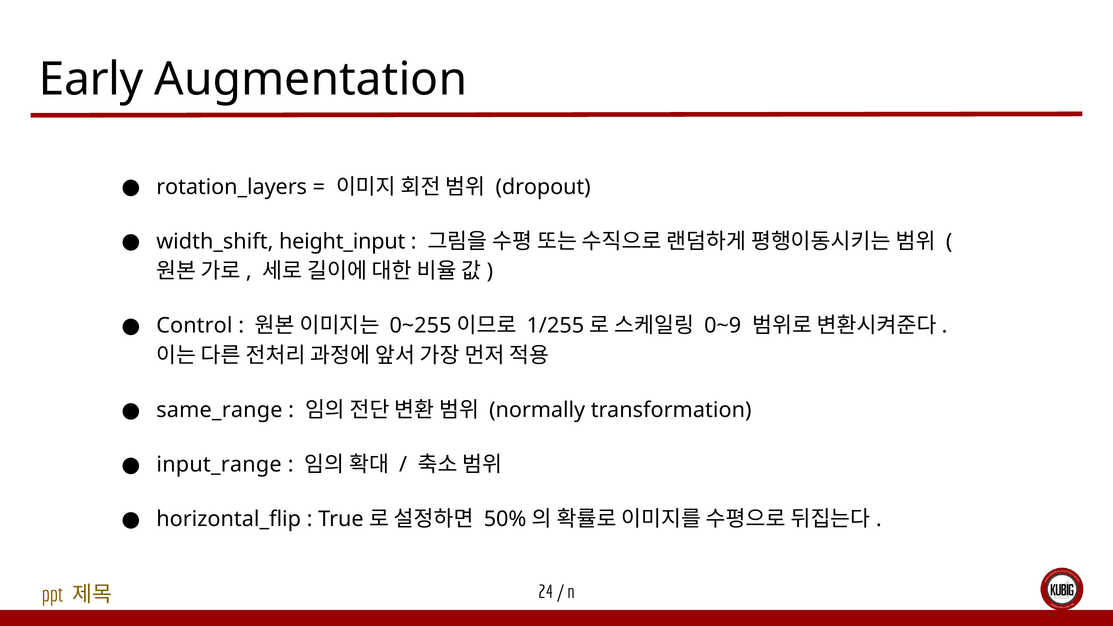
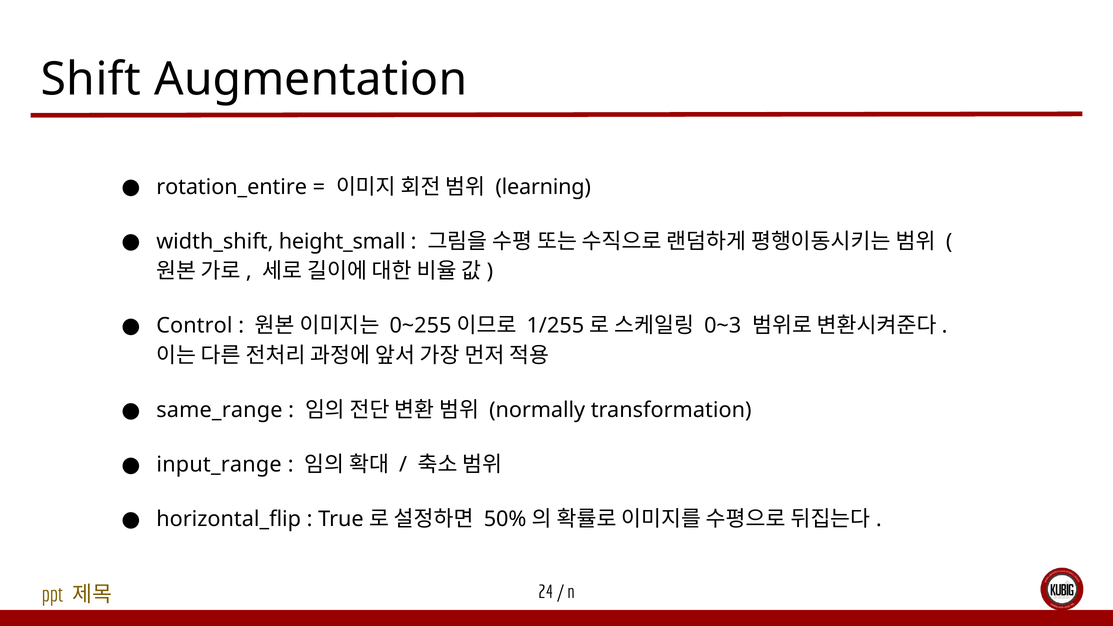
Early: Early -> Shift
rotation_layers: rotation_layers -> rotation_entire
dropout: dropout -> learning
height_input: height_input -> height_small
0~9: 0~9 -> 0~3
